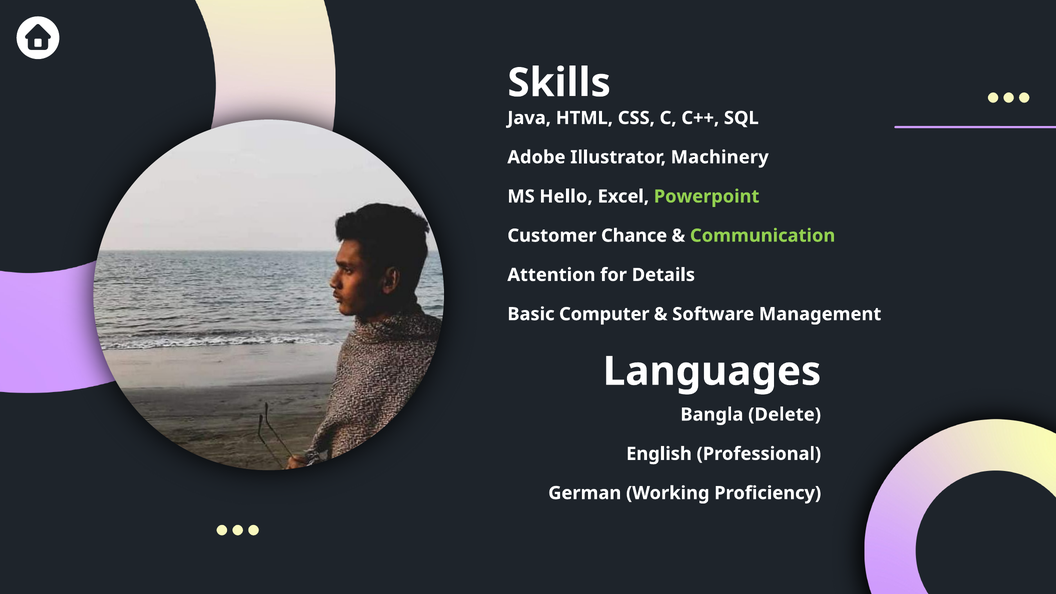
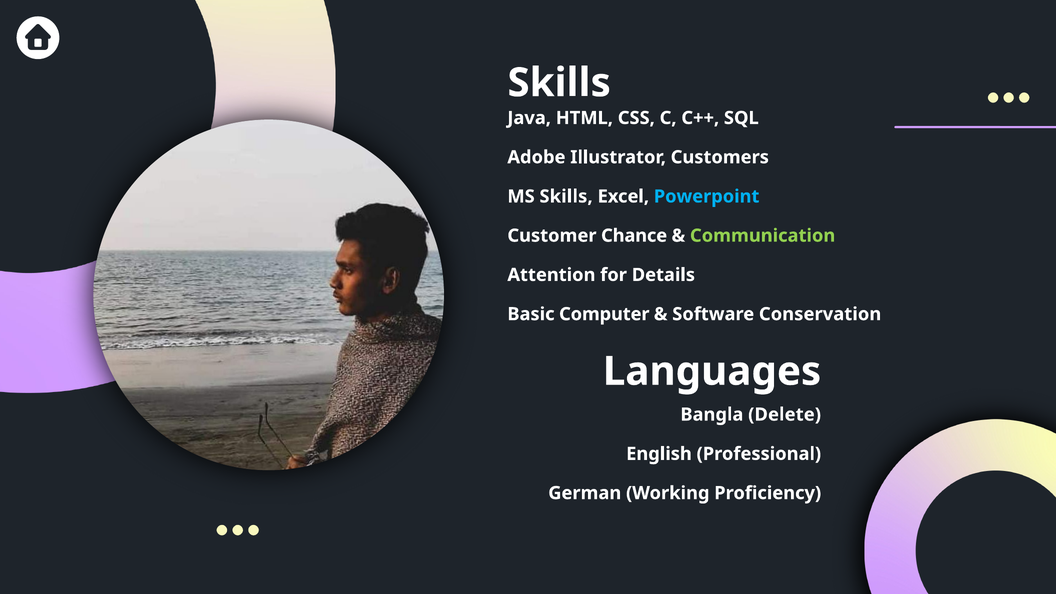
Machinery: Machinery -> Customers
MS Hello: Hello -> Skills
Powerpoint colour: light green -> light blue
Management: Management -> Conservation
